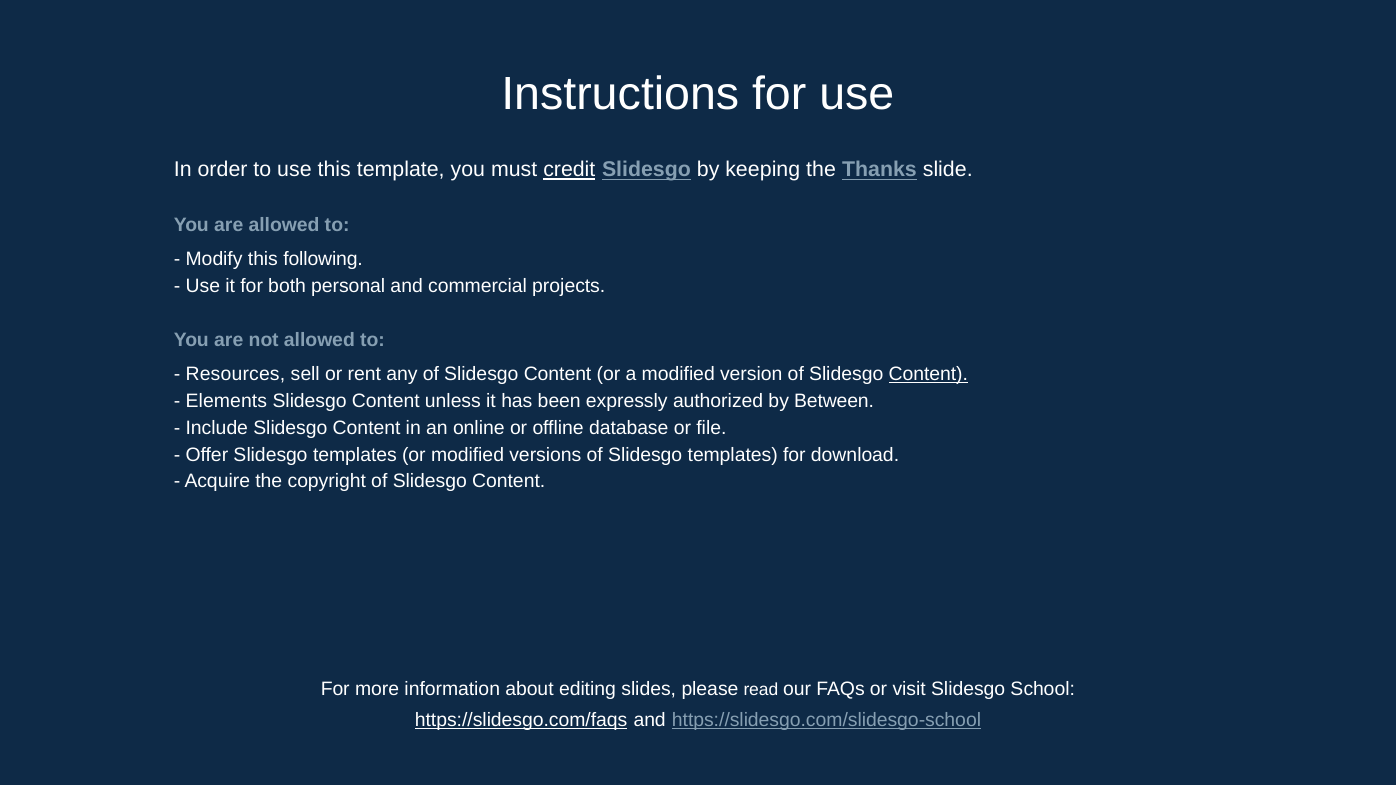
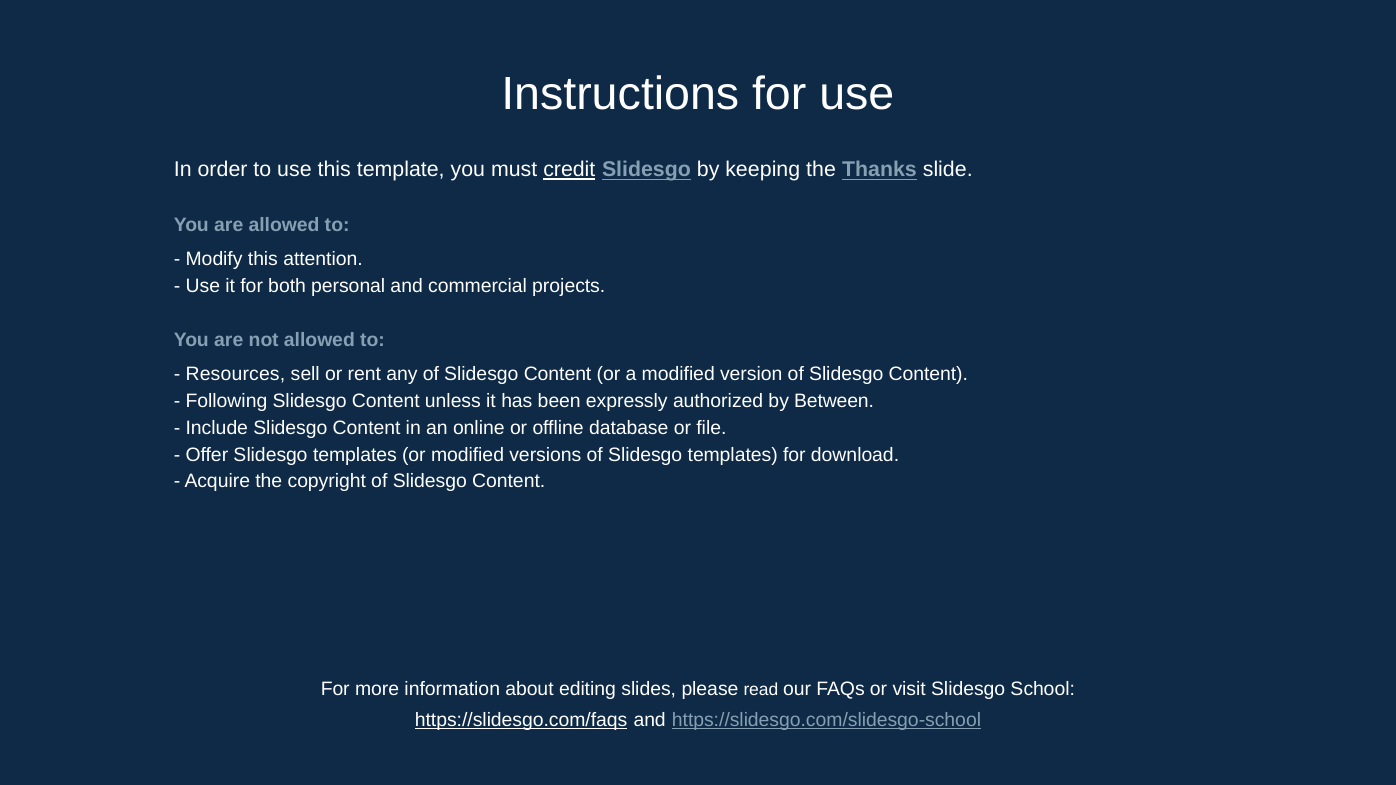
following: following -> attention
Content at (928, 375) underline: present -> none
Elements: Elements -> Following
